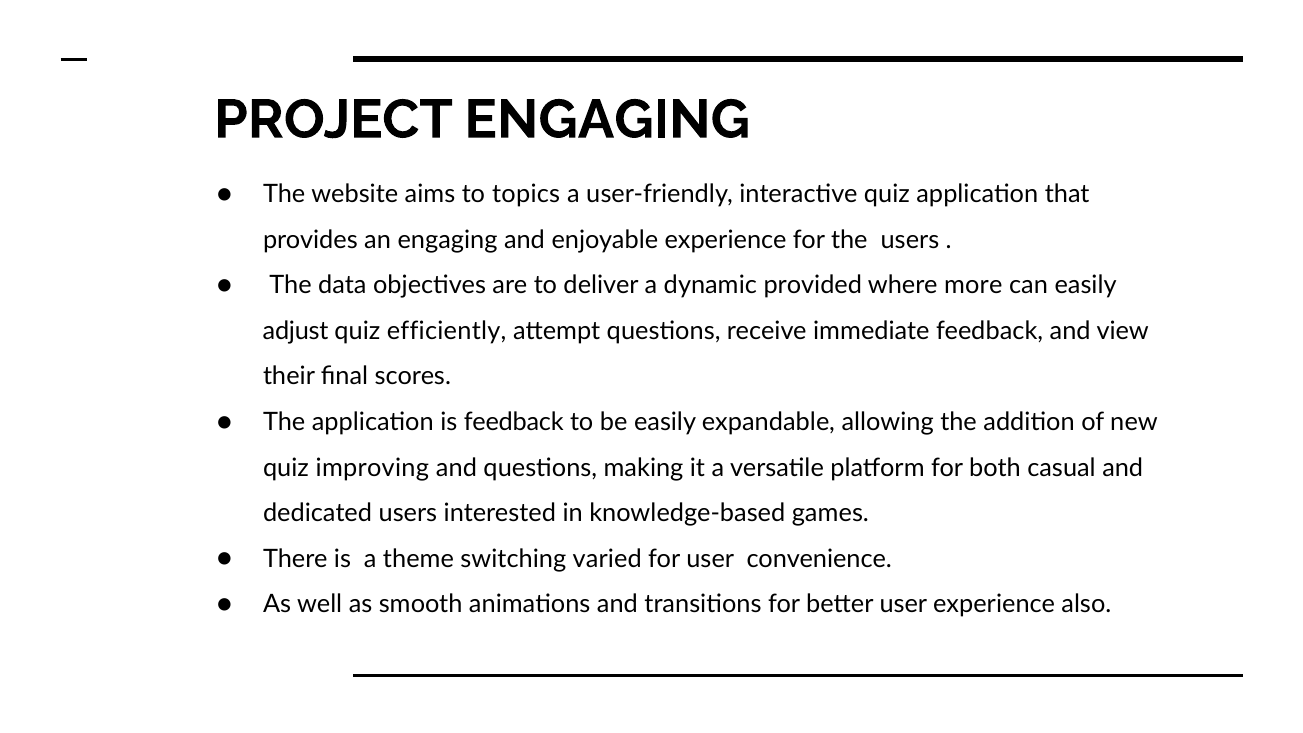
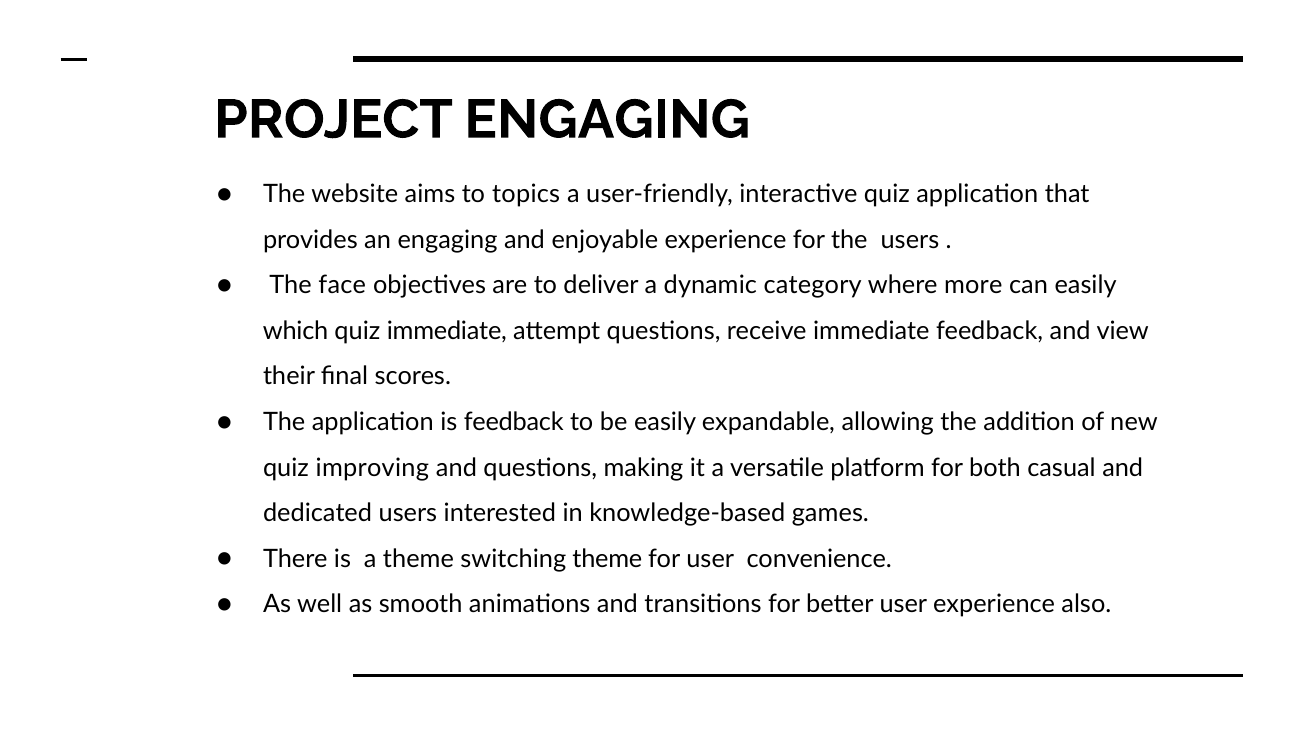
data: data -> face
provided: provided -> category
adjust: adjust -> which
quiz efficiently: efficiently -> immediate
switching varied: varied -> theme
